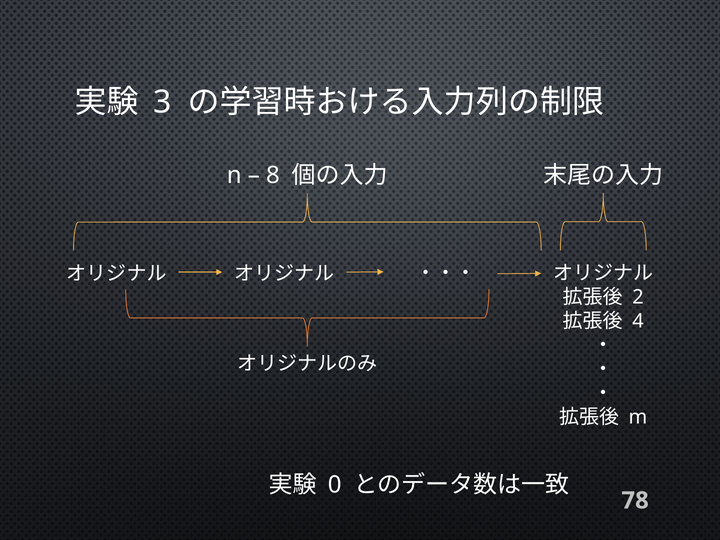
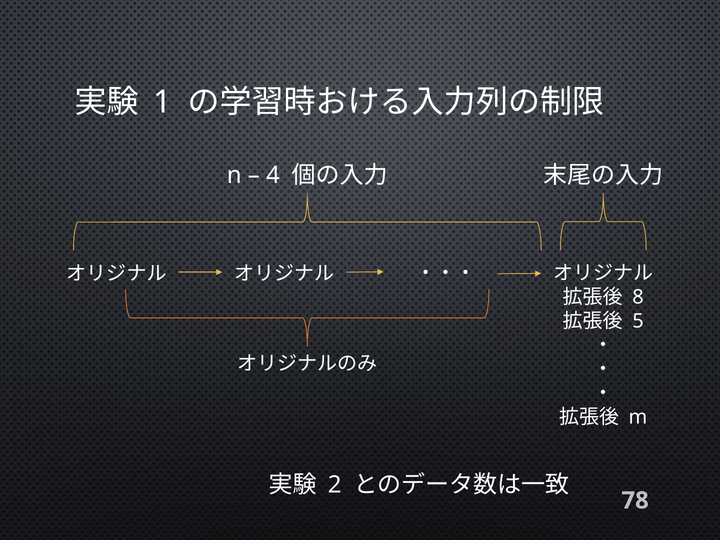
3: 3 -> 1
8: 8 -> 4
2: 2 -> 8
4: 4 -> 5
0: 0 -> 2
